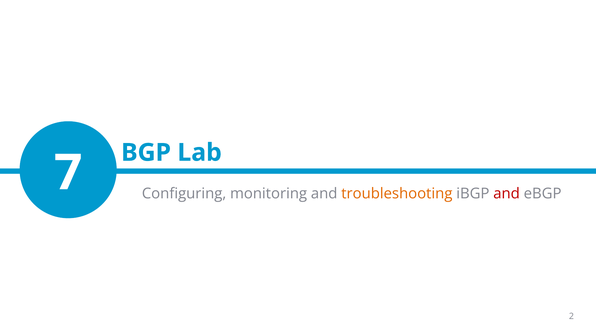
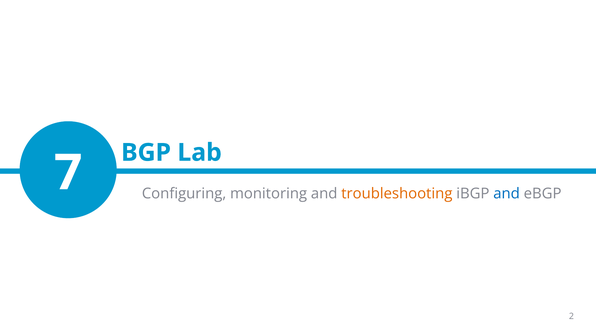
and at (507, 194) colour: red -> blue
